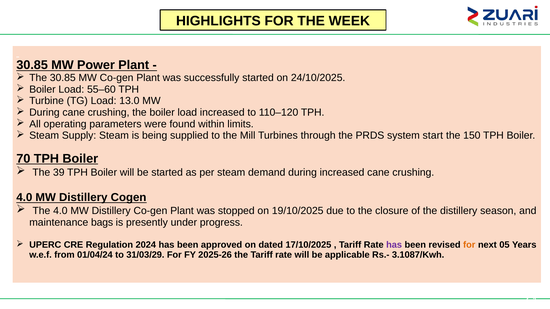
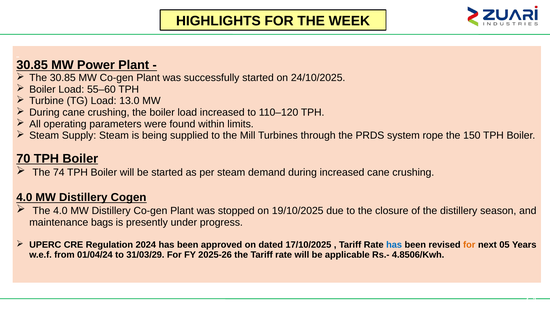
start: start -> rope
39: 39 -> 74
has at (394, 245) colour: purple -> blue
3.1087/Kwh: 3.1087/Kwh -> 4.8506/Kwh
